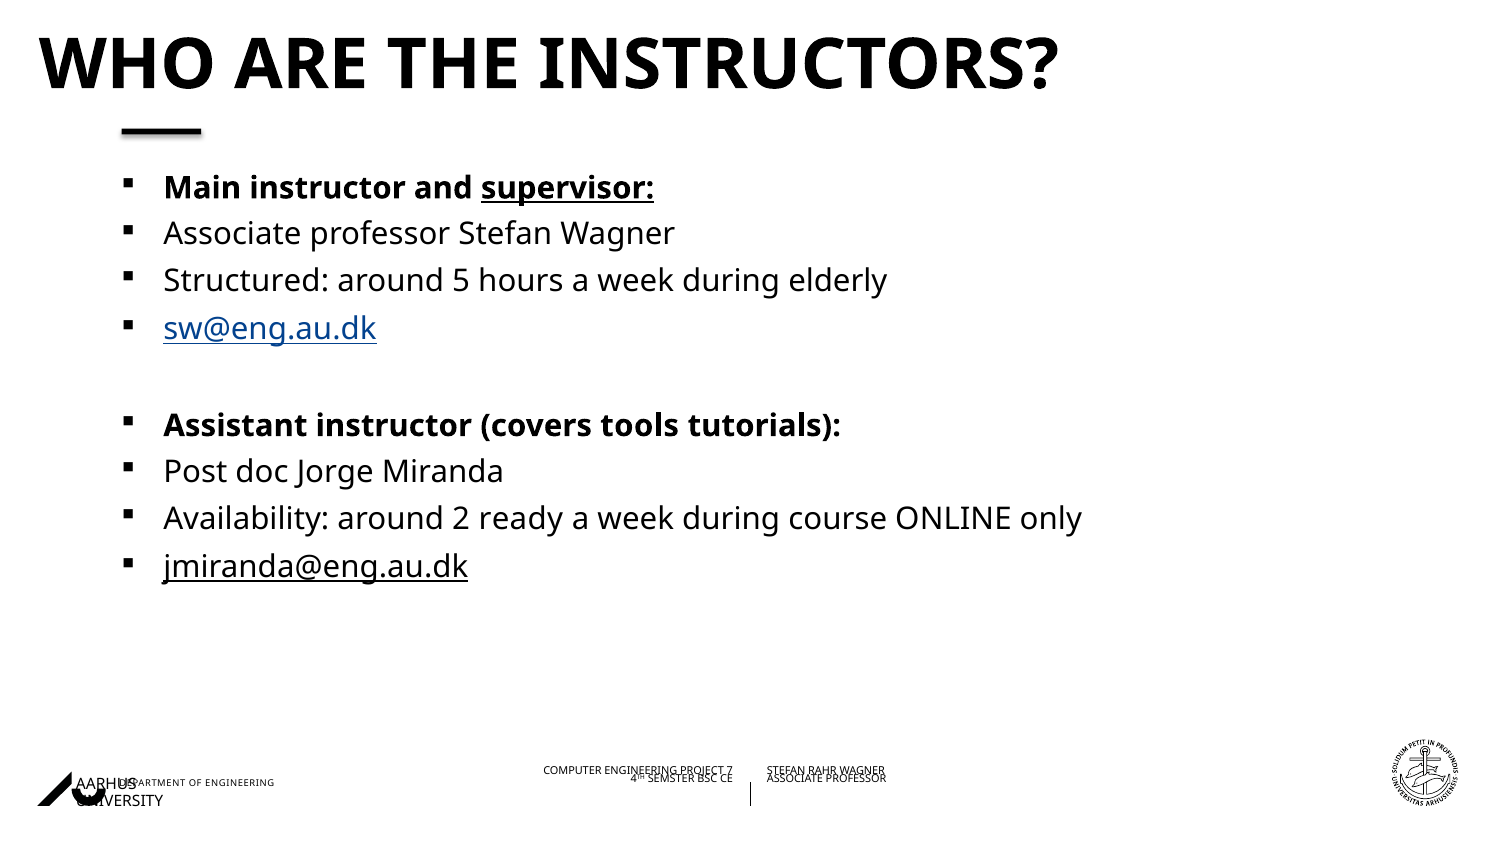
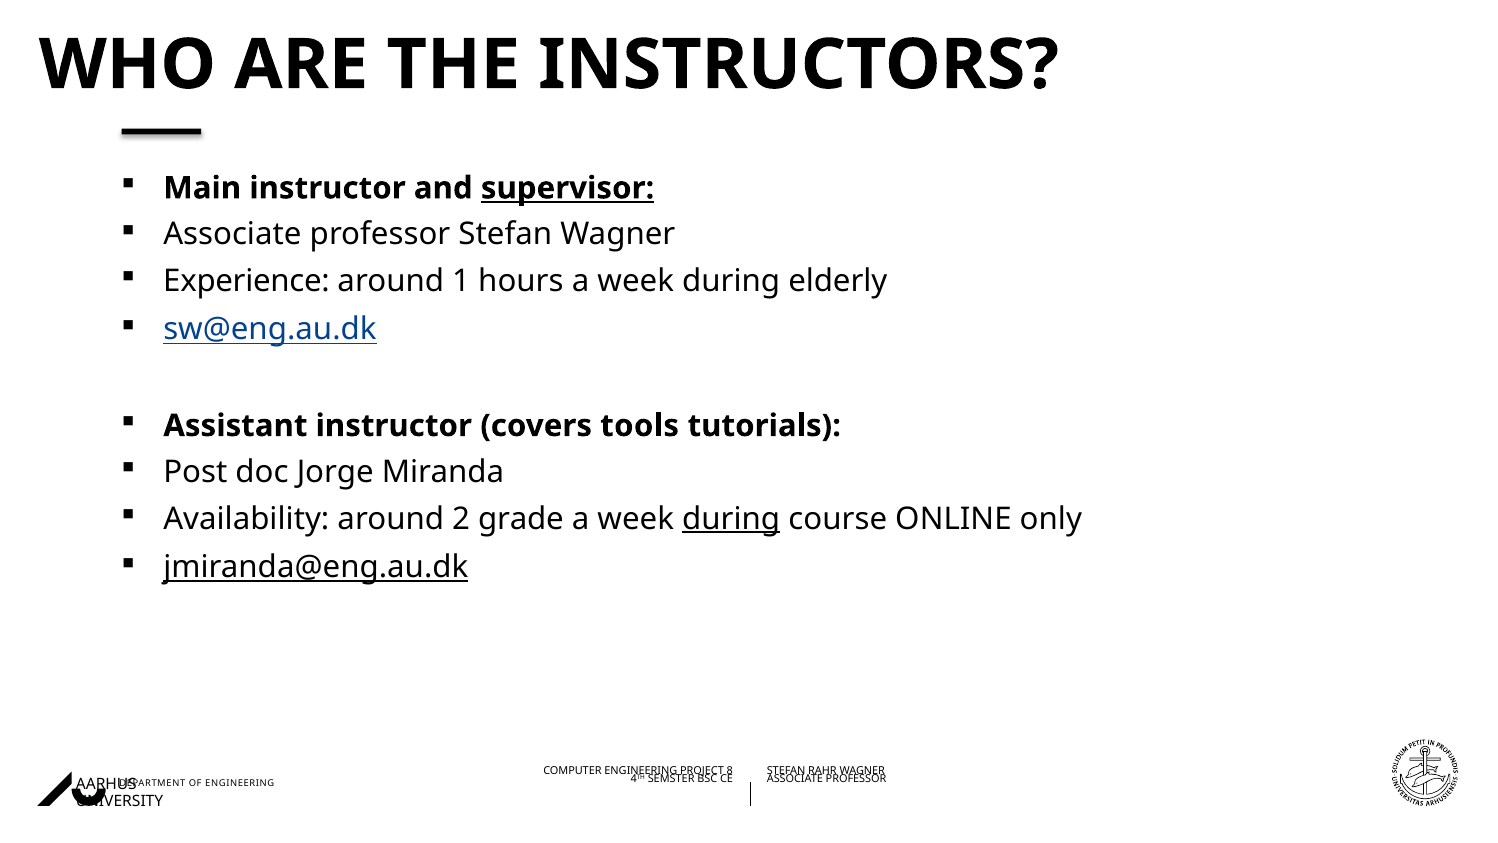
Structured: Structured -> Experience
5: 5 -> 1
ready: ready -> grade
during at (731, 519) underline: none -> present
7: 7 -> 8
